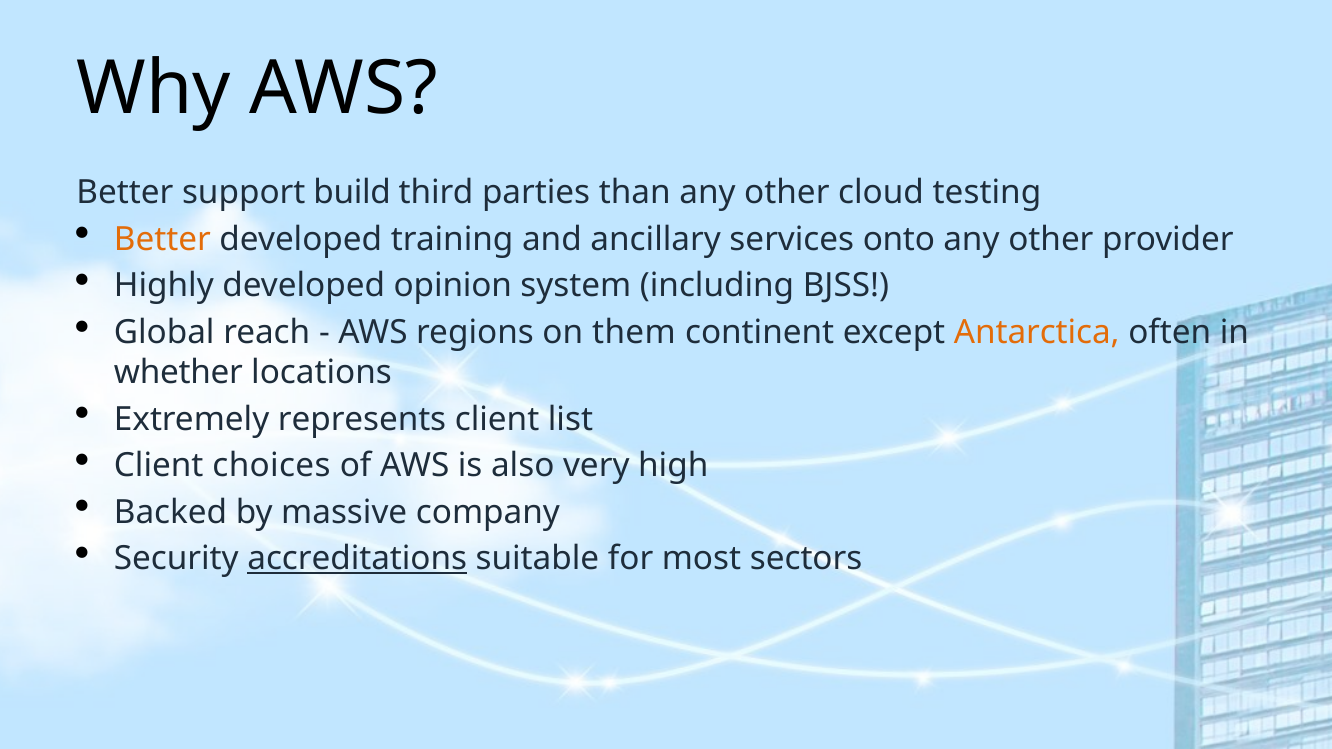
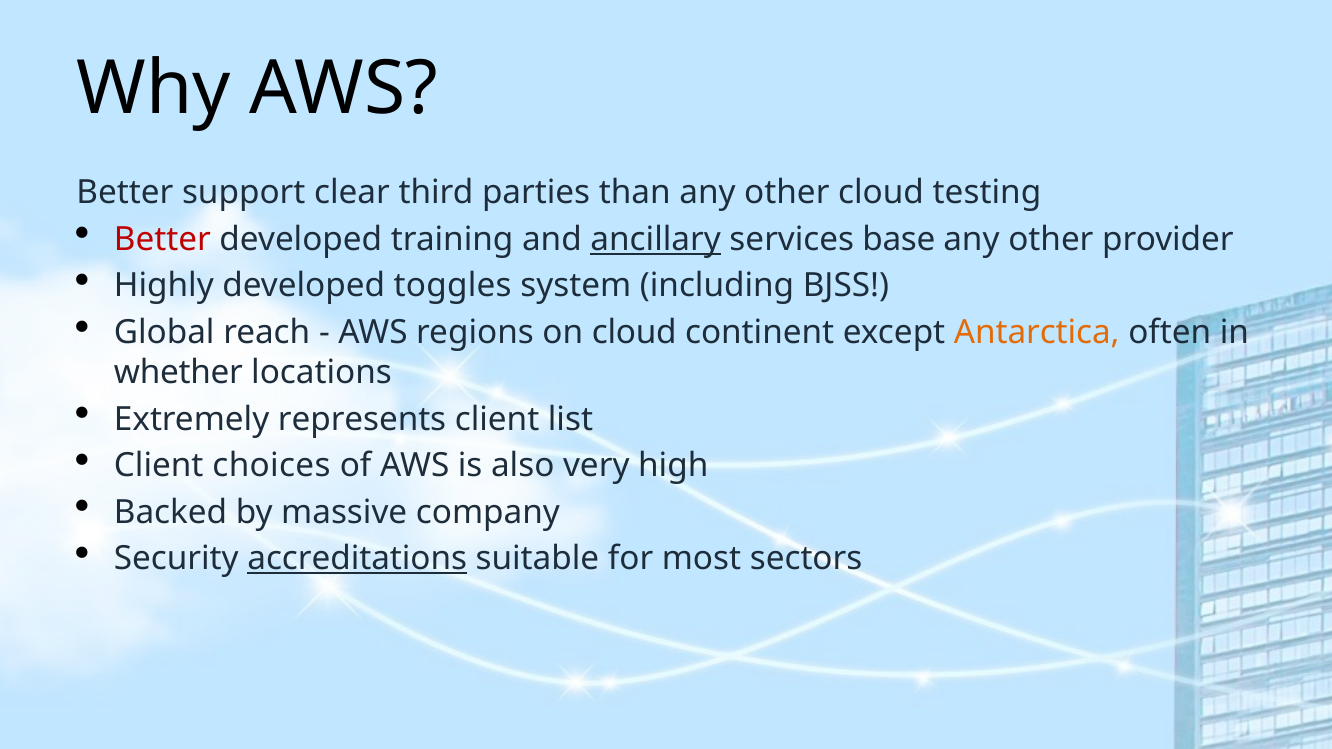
build: build -> clear
Better at (162, 239) colour: orange -> red
ancillary underline: none -> present
onto: onto -> base
opinion: opinion -> toggles
on them: them -> cloud
